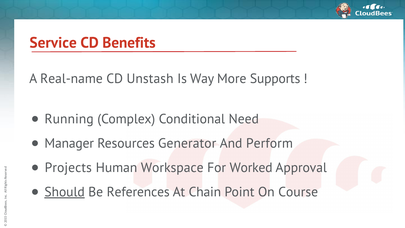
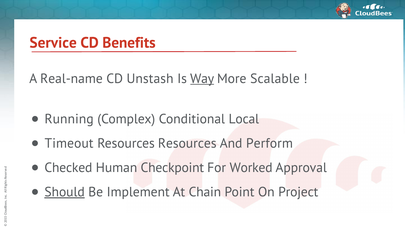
Way underline: none -> present
Supports: Supports -> Scalable
Need: Need -> Local
Manager: Manager -> Timeout
Resources Generator: Generator -> Resources
Projects: Projects -> Checked
Workspace: Workspace -> Checkpoint
References: References -> Implement
Course: Course -> Project
